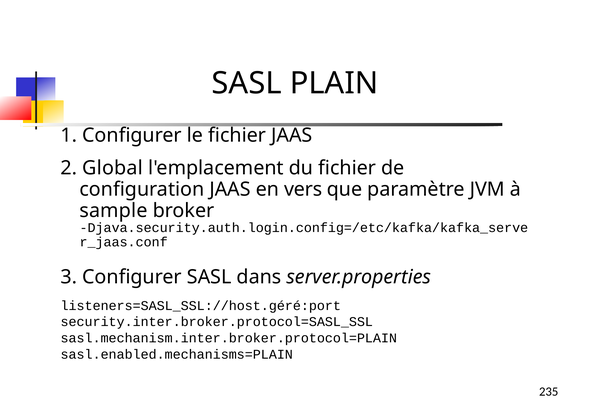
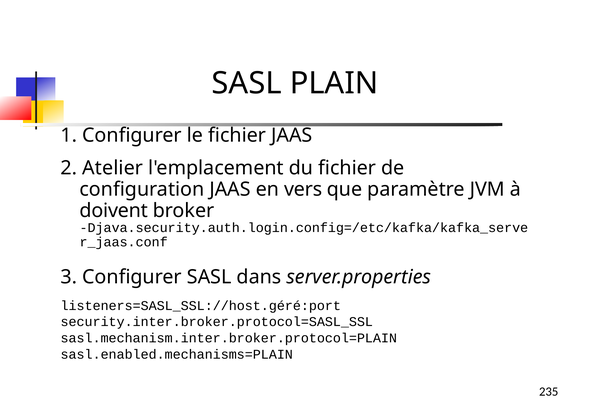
Global: Global -> Atelier
sample: sample -> doivent
